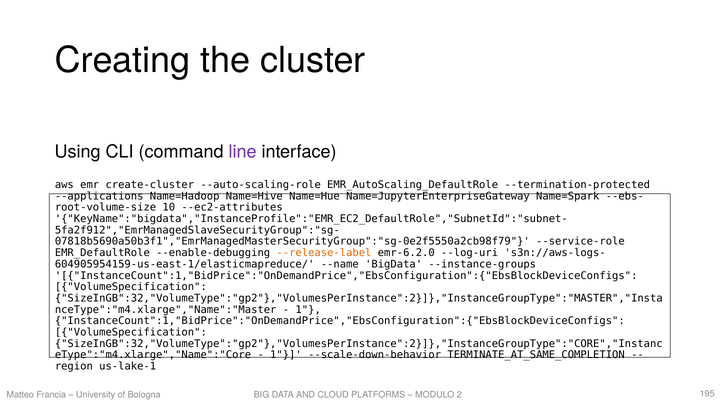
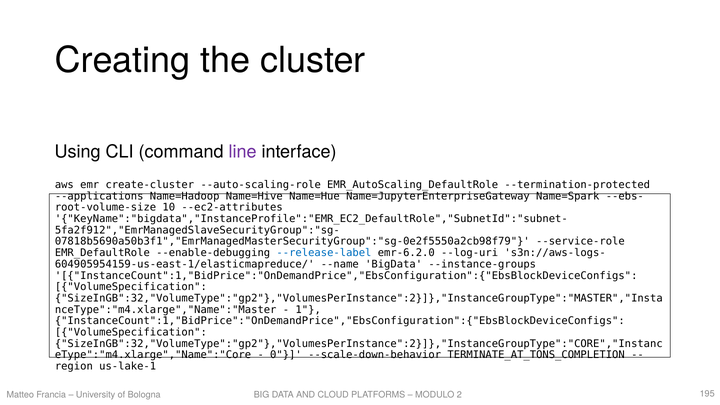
--release-label colour: orange -> blue
1 at (286, 355): 1 -> 0
TERMINATE_AT_SAME_COMPLETION: TERMINATE_AT_SAME_COMPLETION -> TERMINATE_AT_TONS_COMPLETION
